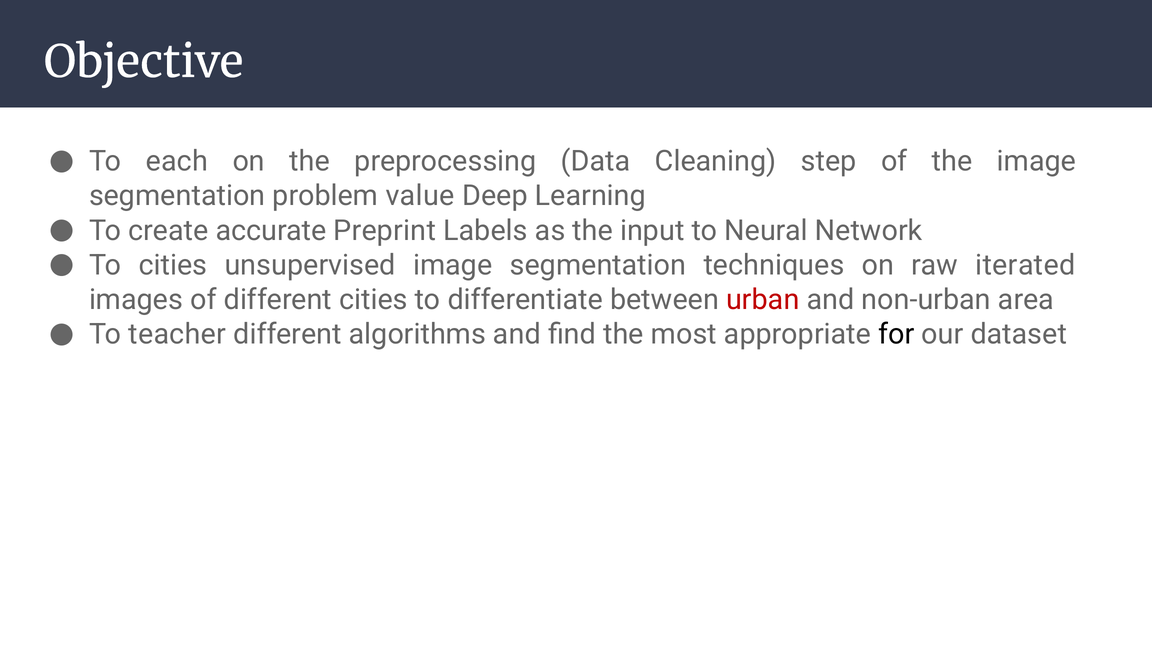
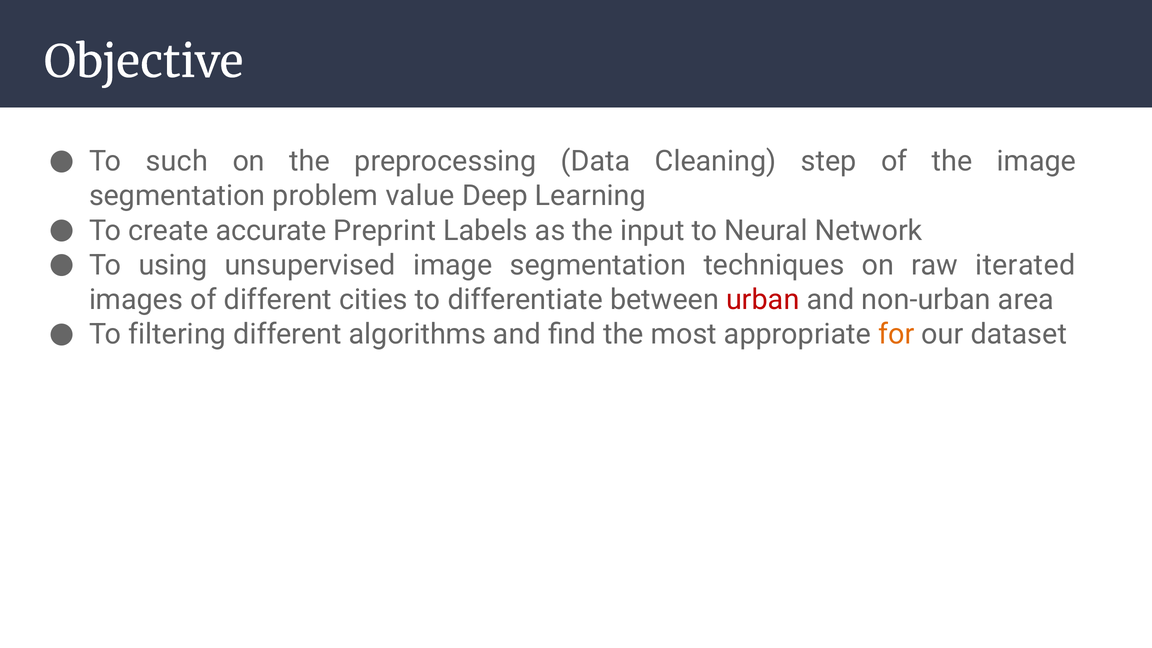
each: each -> such
To cities: cities -> using
teacher: teacher -> filtering
for colour: black -> orange
